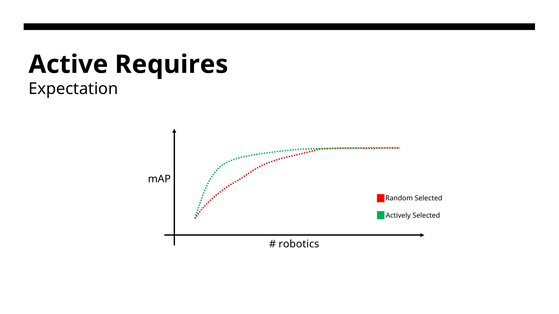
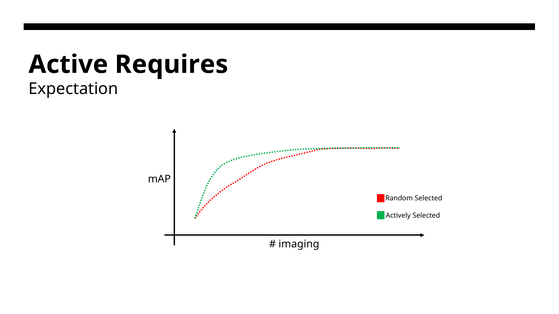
robotics: robotics -> imaging
